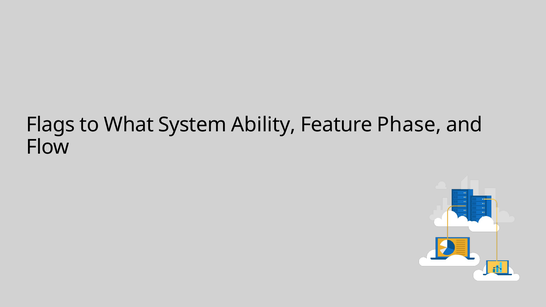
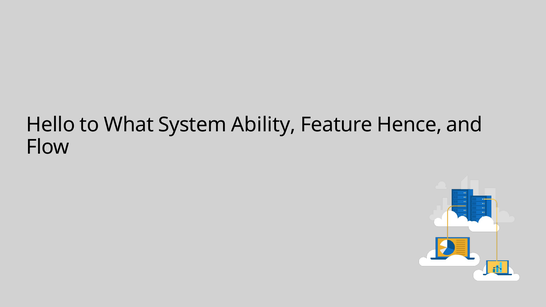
Flags: Flags -> Hello
Phase: Phase -> Hence
